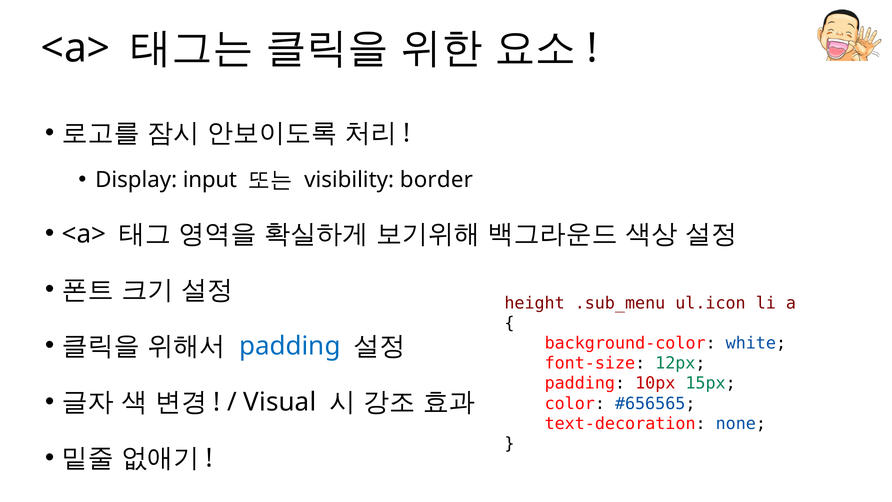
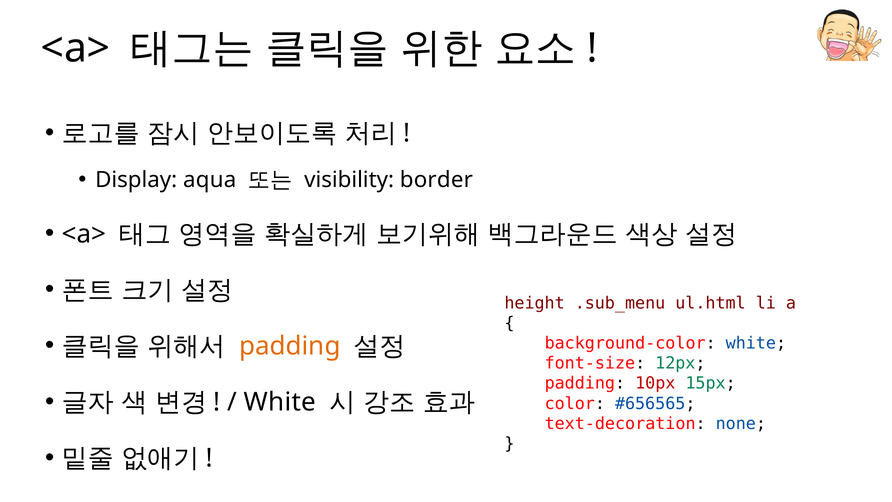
input: input -> aqua
ul.icon: ul.icon -> ul.html
padding at (290, 346) colour: blue -> orange
Visual at (280, 402): Visual -> White
